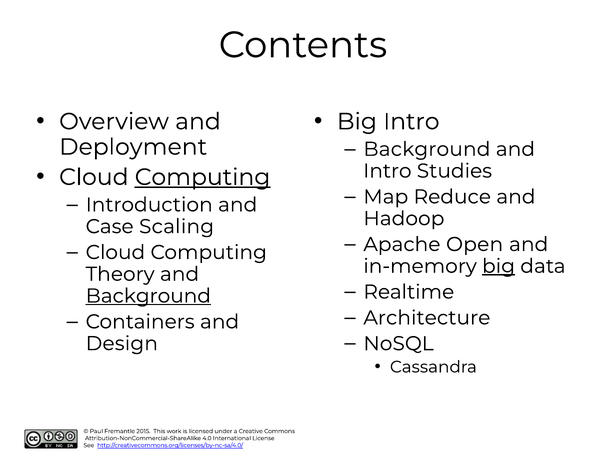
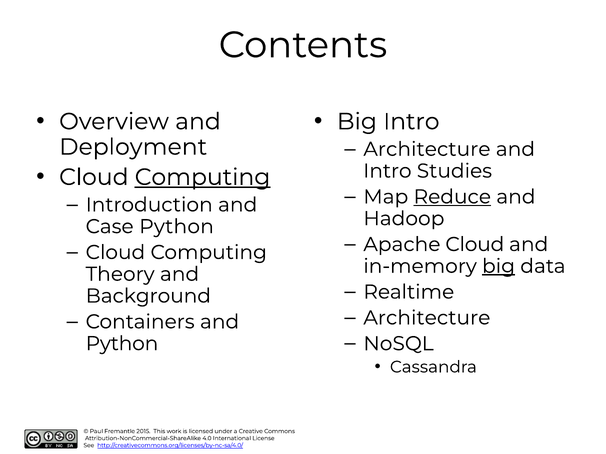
Background at (427, 149): Background -> Architecture
Reduce underline: none -> present
Case Scaling: Scaling -> Python
Apache Open: Open -> Cloud
Background at (148, 296) underline: present -> none
Design at (122, 344): Design -> Python
